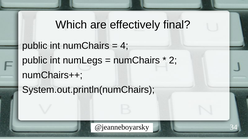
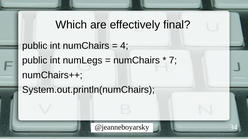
2: 2 -> 7
